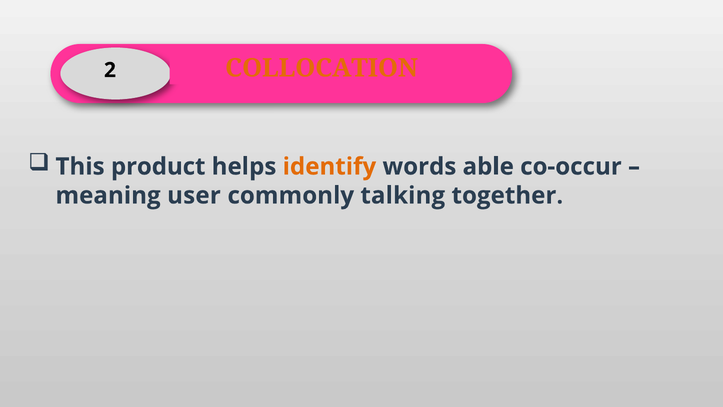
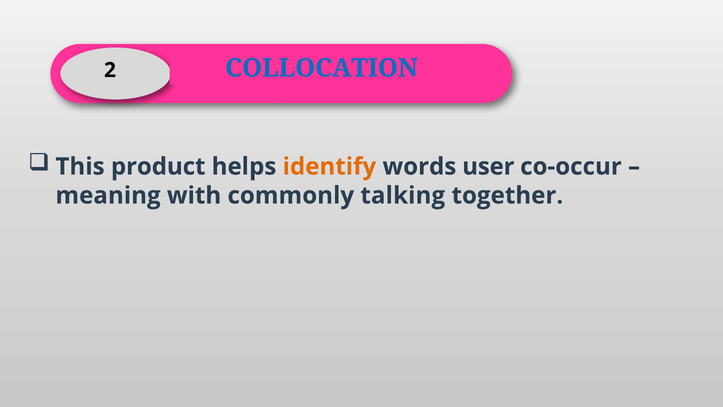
COLLOCATION colour: orange -> blue
able: able -> user
user: user -> with
